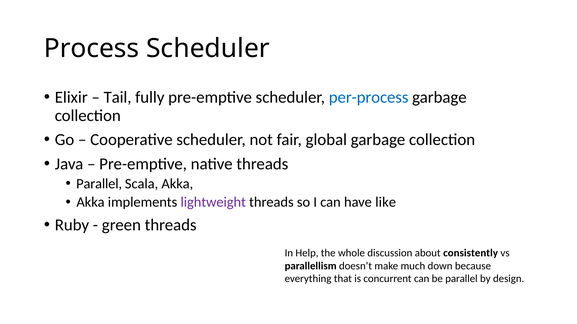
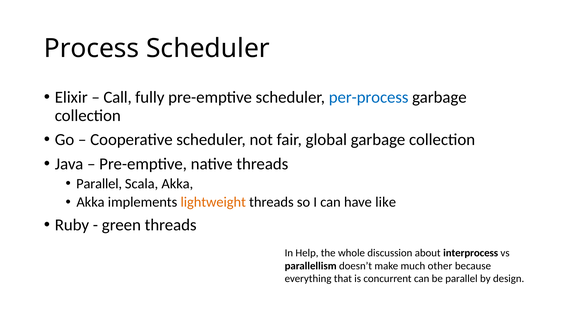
Tail: Tail -> Call
lightweight colour: purple -> orange
consistently: consistently -> interprocess
down: down -> other
